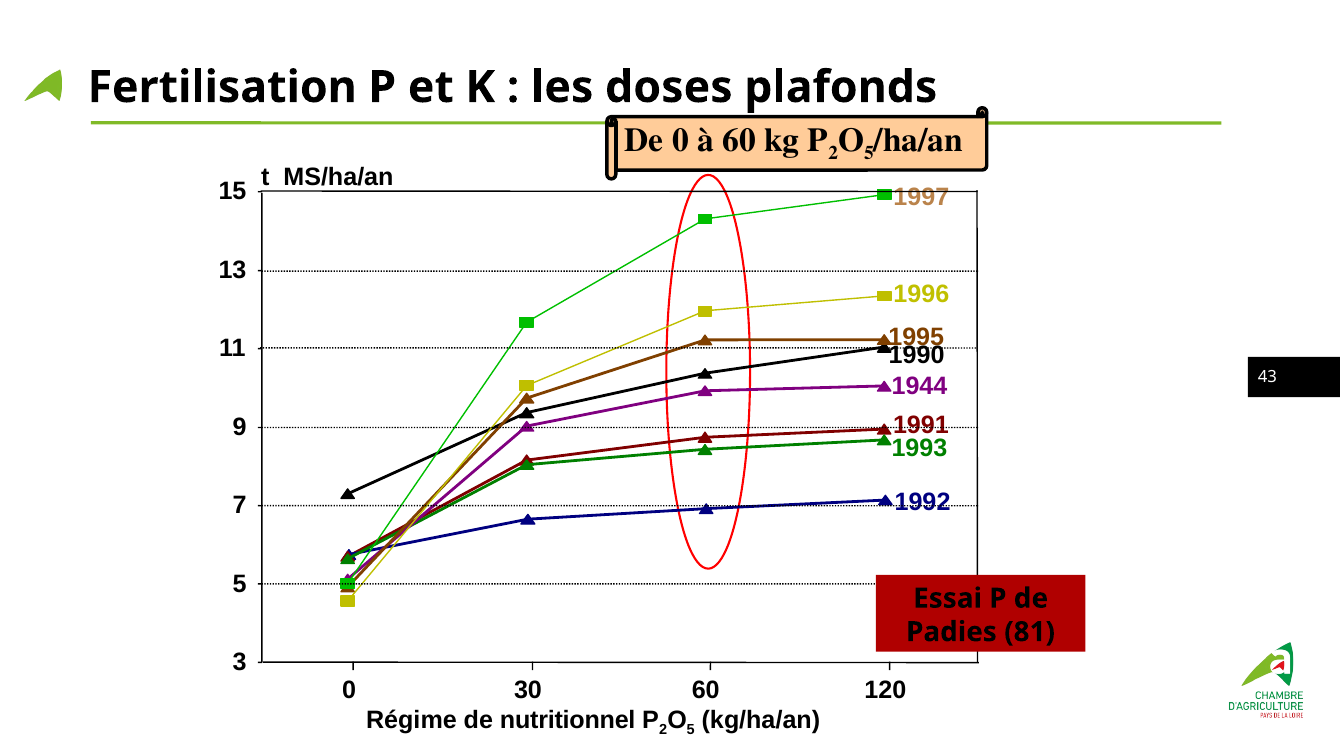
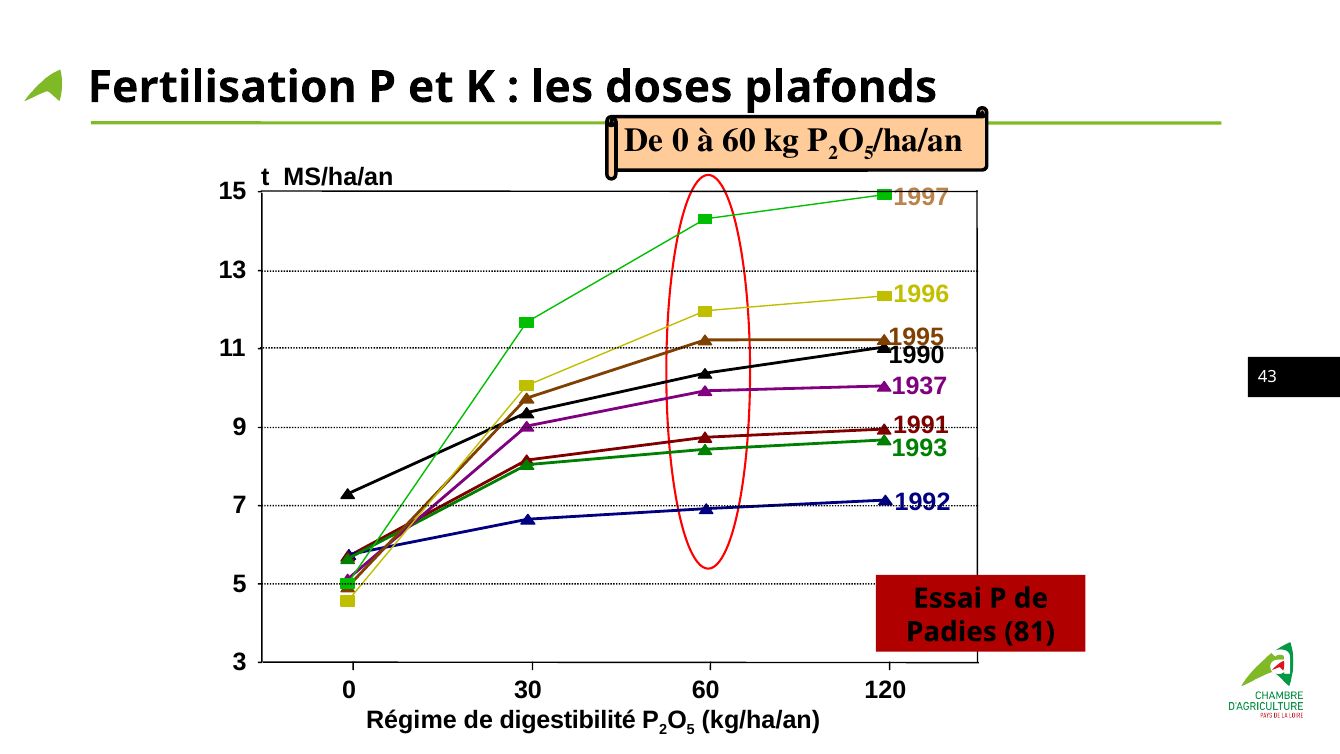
1944: 1944 -> 1937
nutritionnel: nutritionnel -> digestibilité
